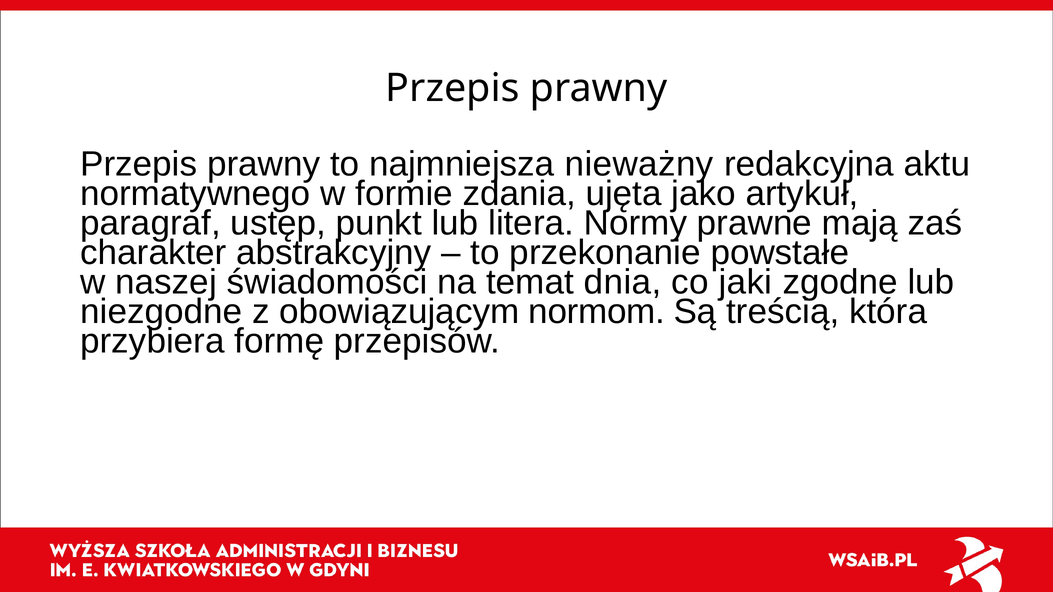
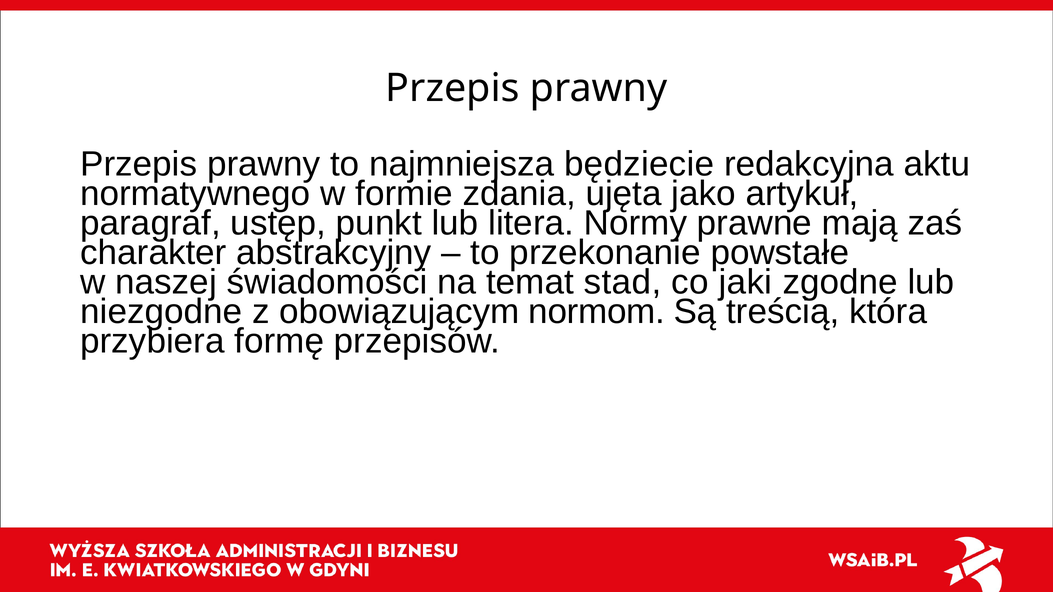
nieważny: nieważny -> będziecie
dnia: dnia -> stad
